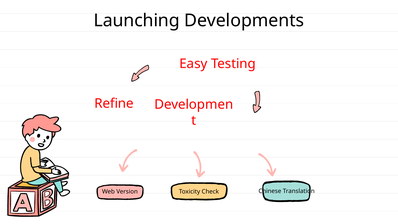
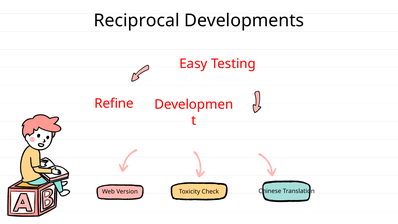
Launching: Launching -> Reciprocal
